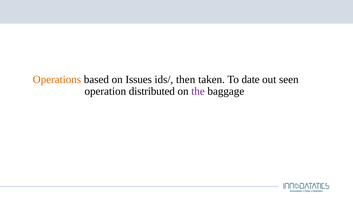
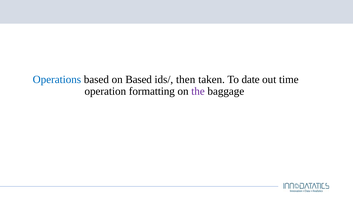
Operations colour: orange -> blue
on Issues: Issues -> Based
seen: seen -> time
distributed: distributed -> formatting
